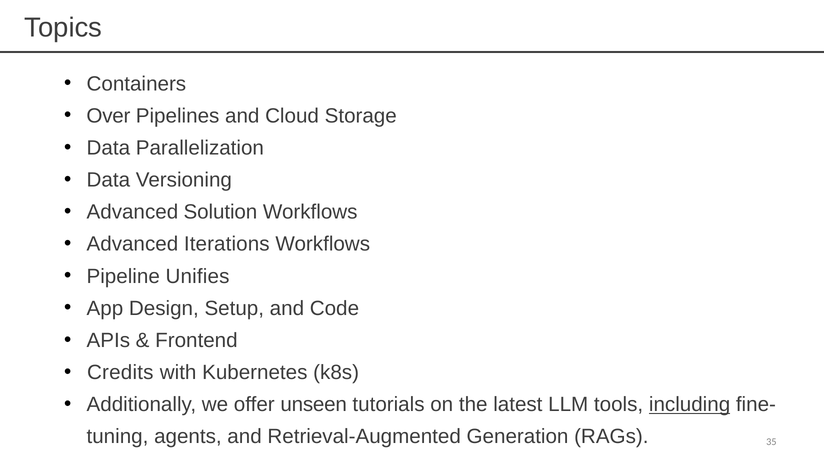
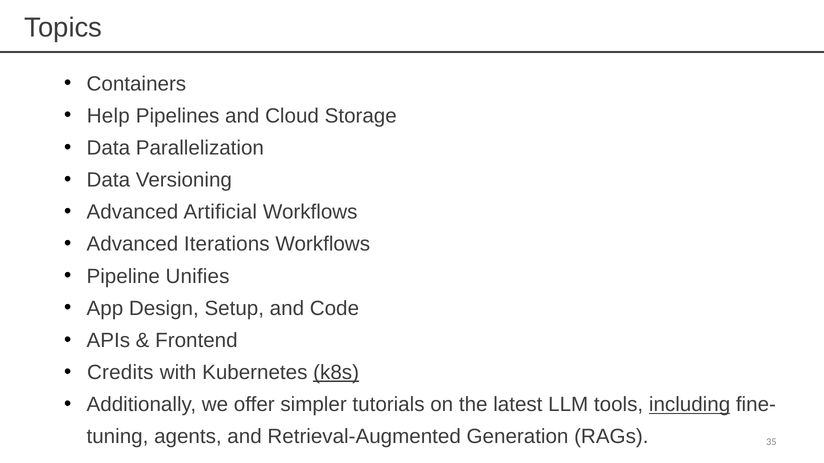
Over: Over -> Help
Solution: Solution -> Artificial
k8s underline: none -> present
unseen: unseen -> simpler
